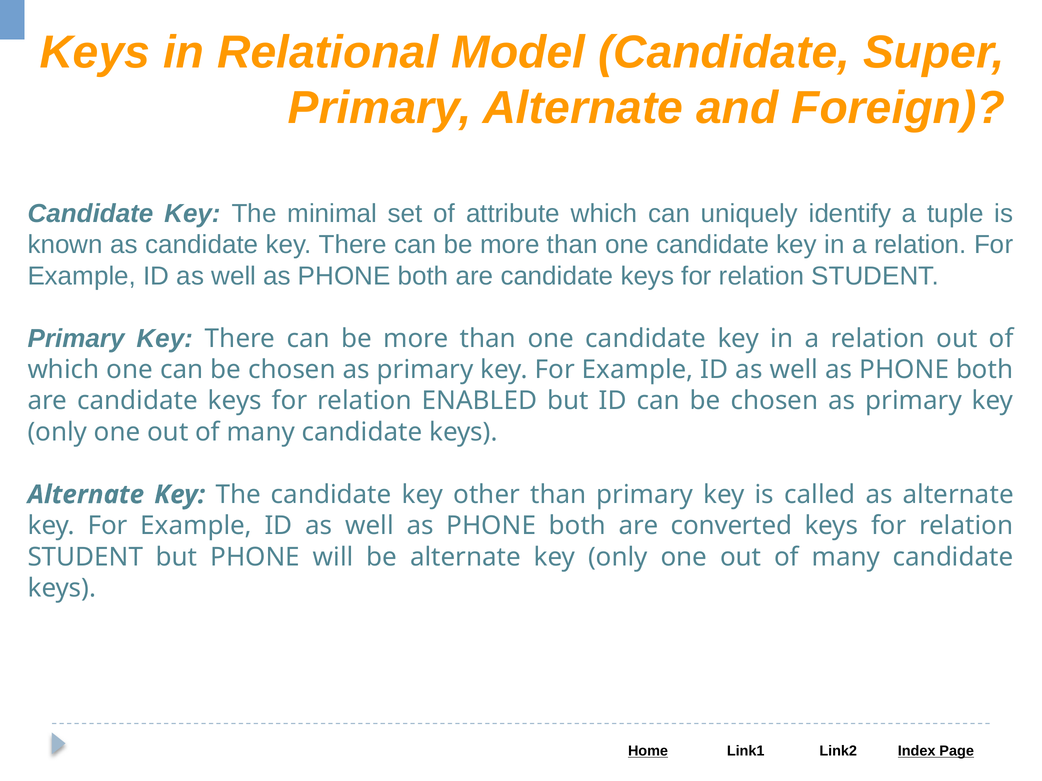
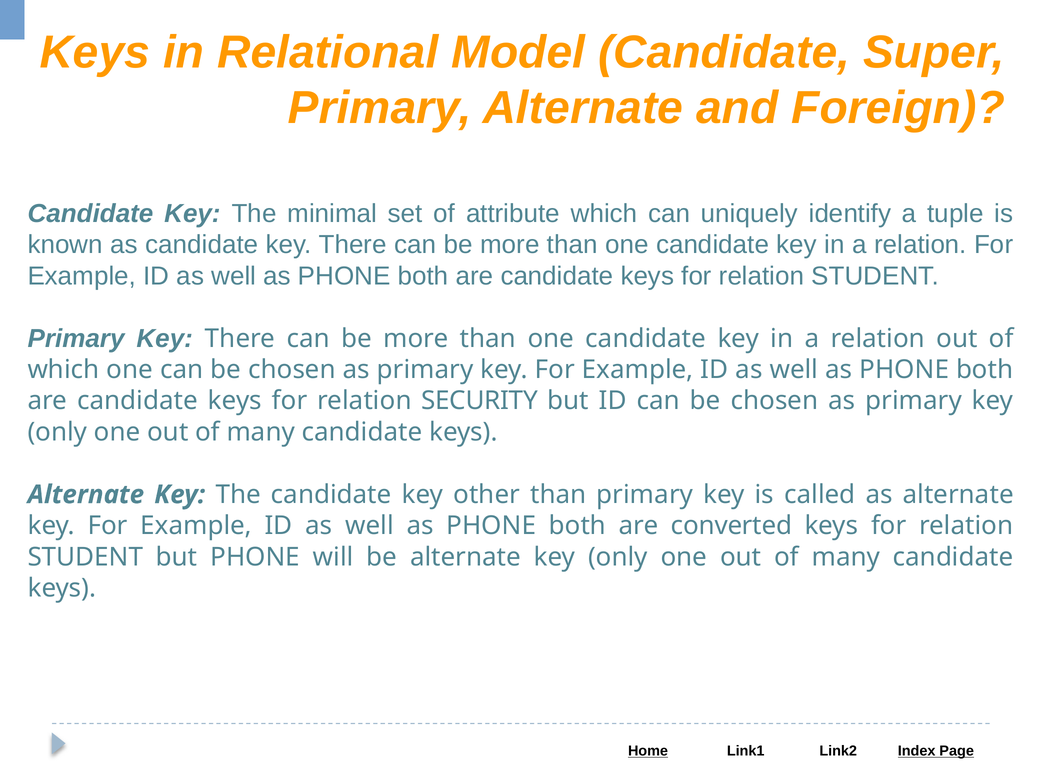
ENABLED: ENABLED -> SECURITY
